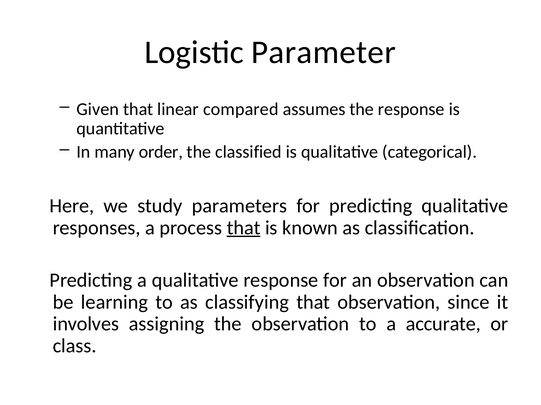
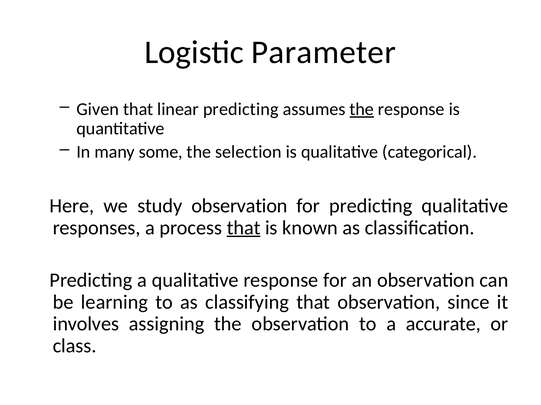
linear compared: compared -> predicting
the at (362, 109) underline: none -> present
order: order -> some
classified: classified -> selection
study parameters: parameters -> observation
